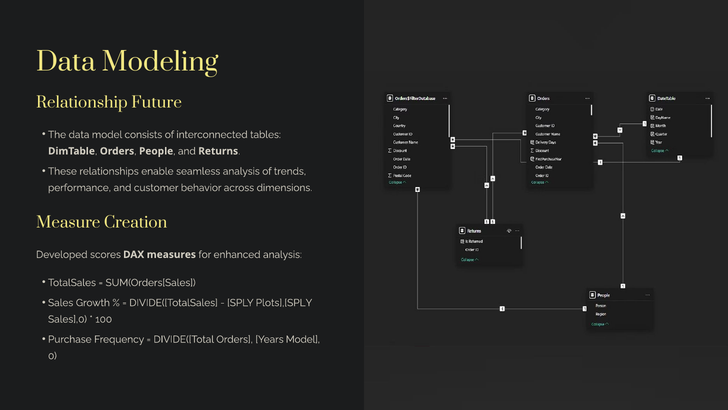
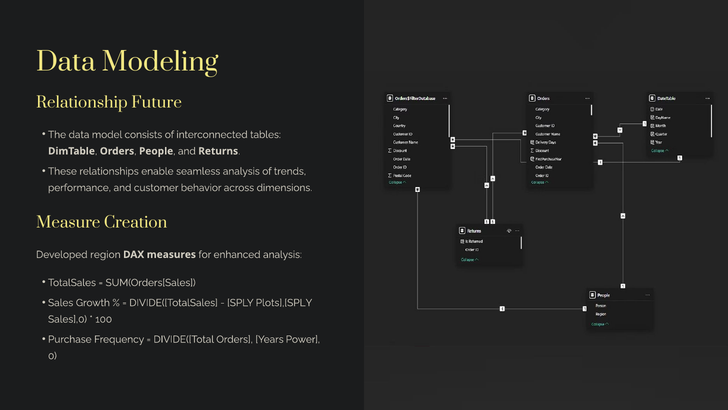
scores: scores -> region
Years Model: Model -> Power
